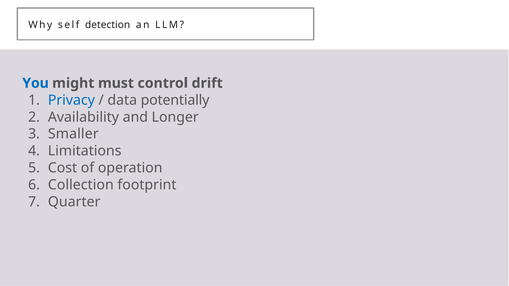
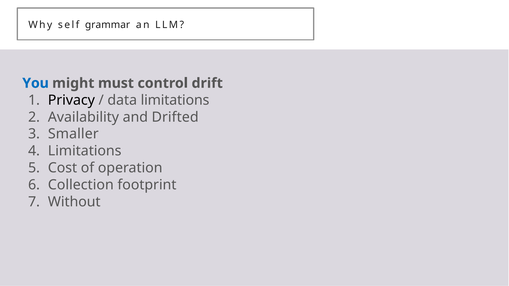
detection: detection -> grammar
Privacy colour: blue -> black
data potentially: potentially -> limitations
Longer: Longer -> Drifted
Quarter: Quarter -> Without
